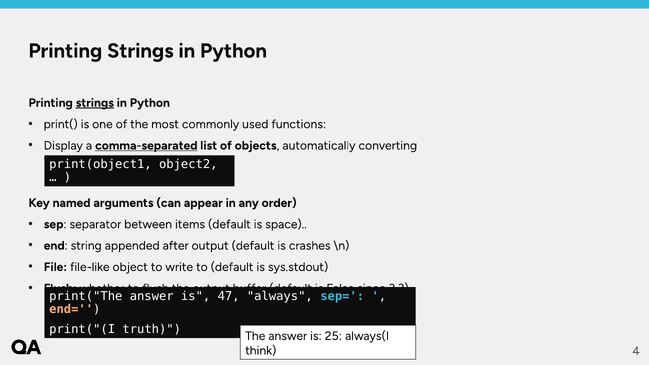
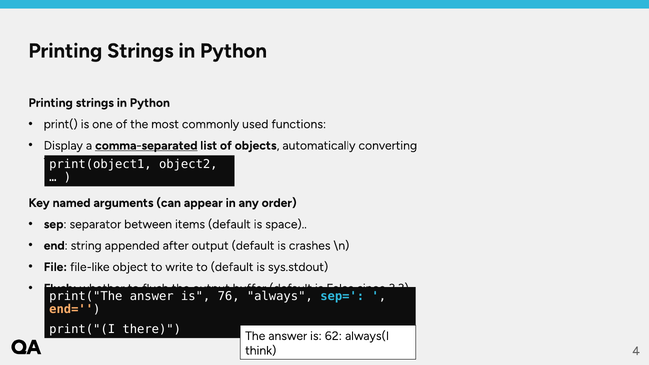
strings at (95, 103) underline: present -> none
47: 47 -> 76
truth: truth -> there
25: 25 -> 62
